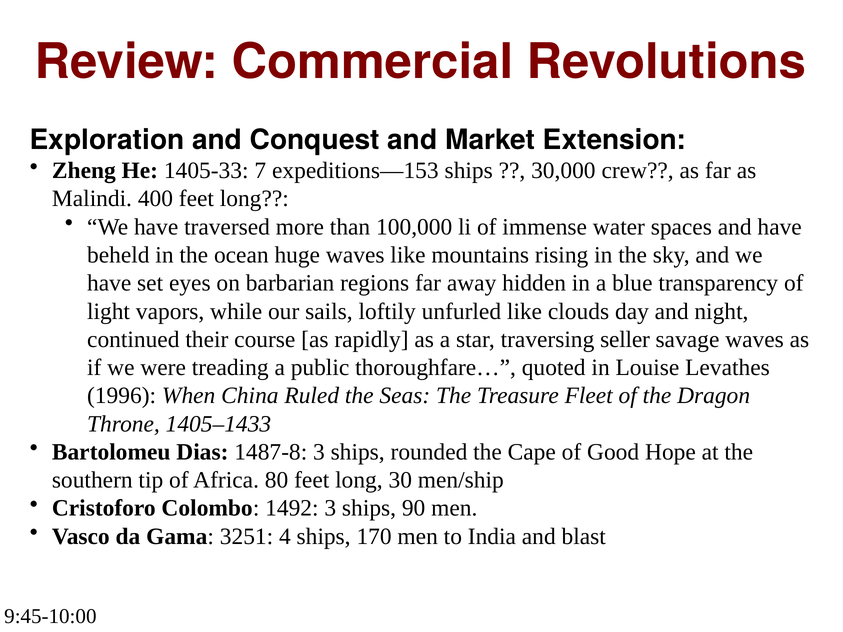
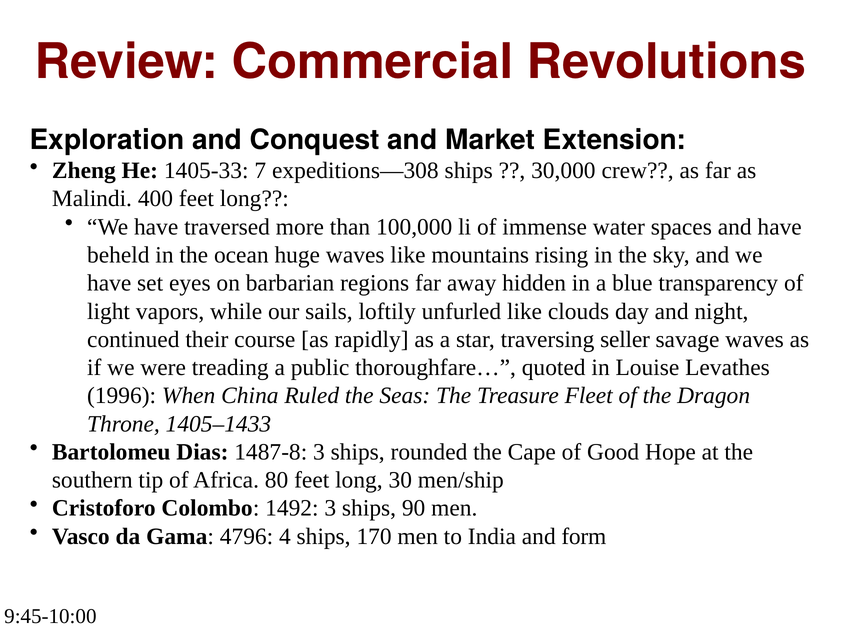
expeditions—153: expeditions—153 -> expeditions—308
3251: 3251 -> 4796
blast: blast -> form
